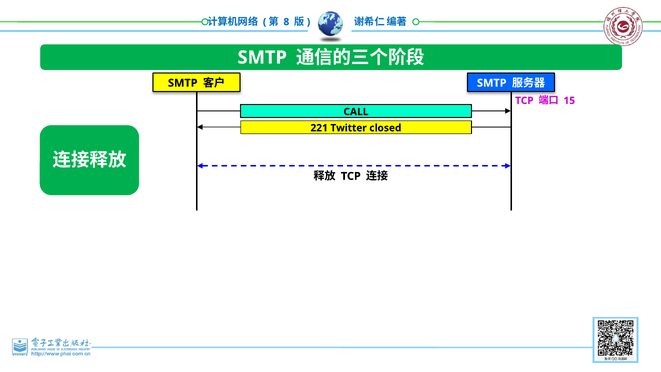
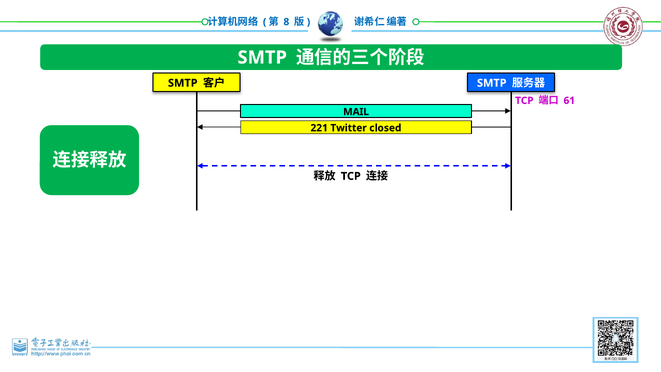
15: 15 -> 61
CALL: CALL -> MAIL
